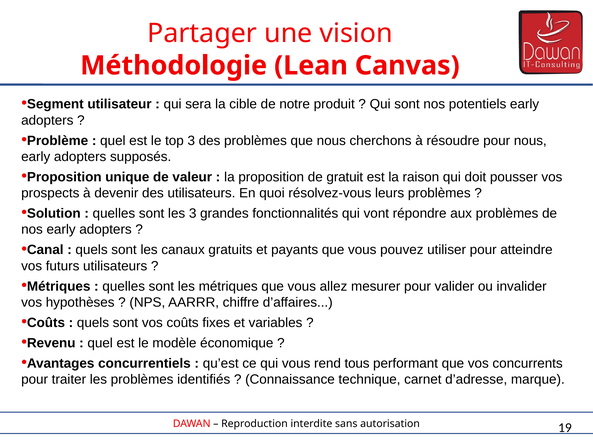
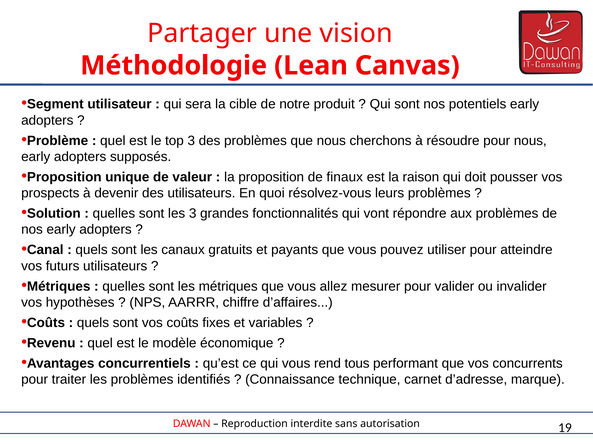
gratuit: gratuit -> finaux
